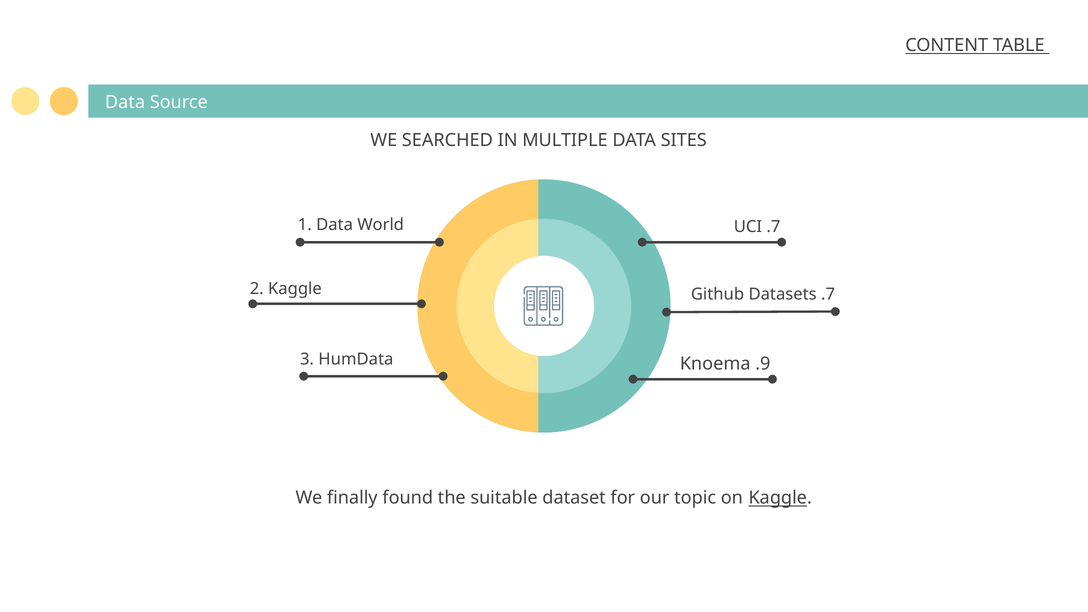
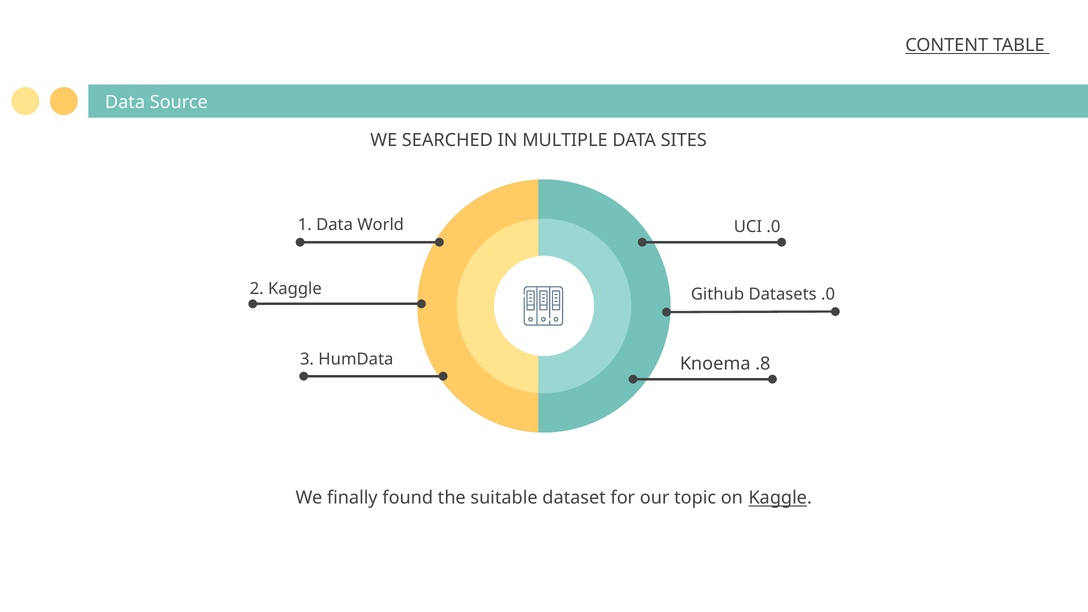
UCI .7: .7 -> .0
Datasets .7: .7 -> .0
.9: .9 -> .8
